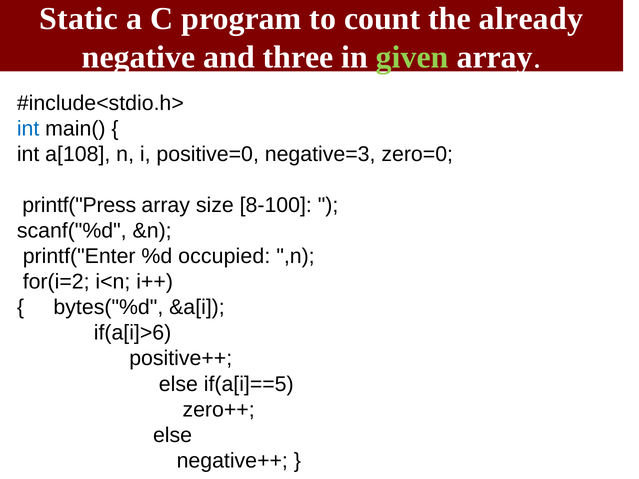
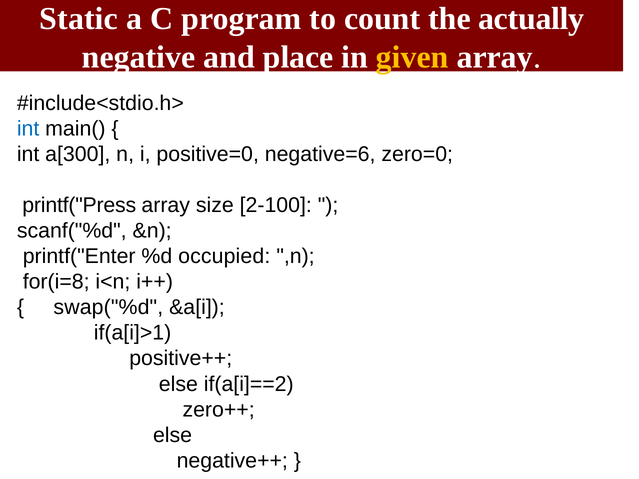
already: already -> actually
three: three -> place
given colour: light green -> yellow
a[108: a[108 -> a[300
negative=3: negative=3 -> negative=6
8-100: 8-100 -> 2-100
for(i=2: for(i=2 -> for(i=8
bytes("%d: bytes("%d -> swap("%d
if(a[i]>6: if(a[i]>6 -> if(a[i]>1
if(a[i]==5: if(a[i]==5 -> if(a[i]==2
